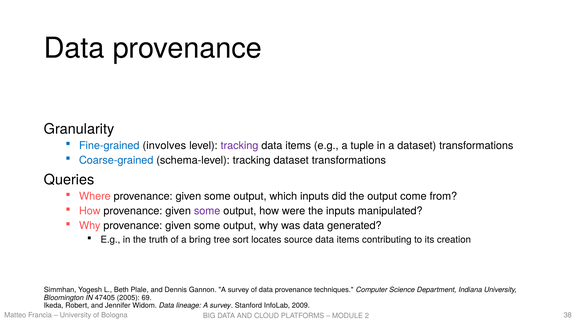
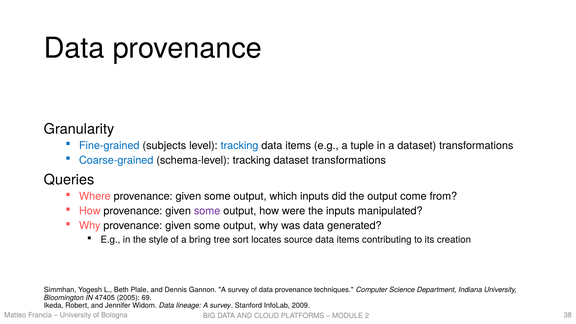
involves: involves -> subjects
tracking at (240, 146) colour: purple -> blue
truth: truth -> style
